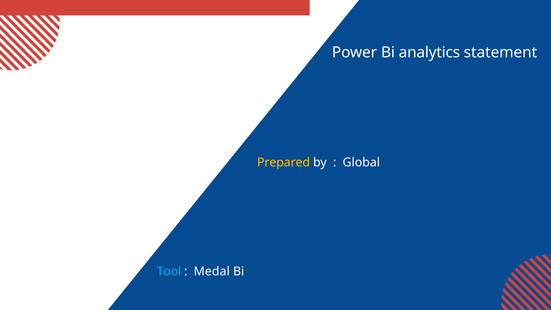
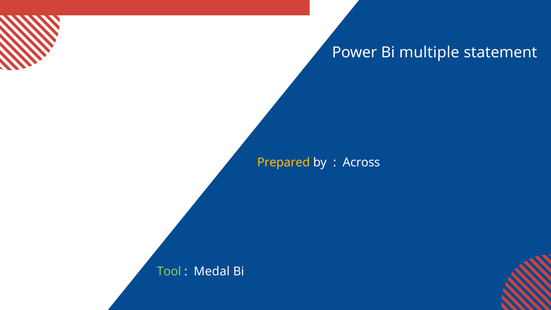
analytics: analytics -> multiple
Global: Global -> Across
Tool colour: light blue -> light green
